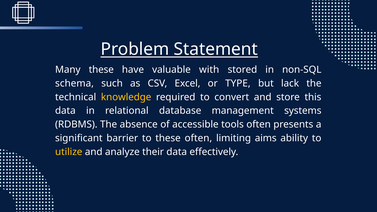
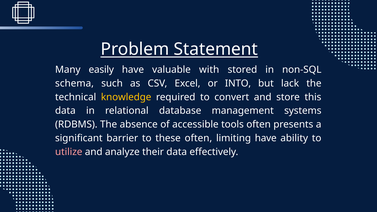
Many these: these -> easily
TYPE: TYPE -> INTO
limiting aims: aims -> have
utilize colour: yellow -> pink
